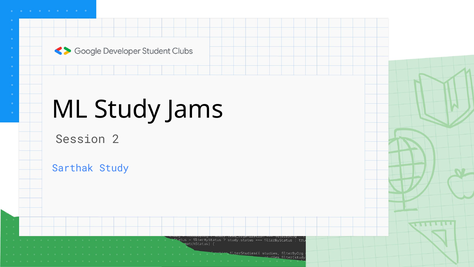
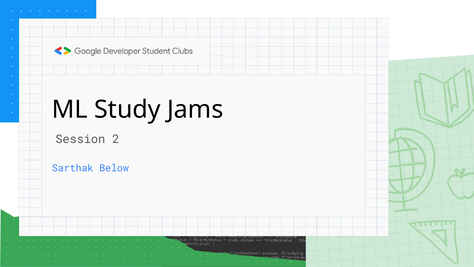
Sarthak Study: Study -> Below
